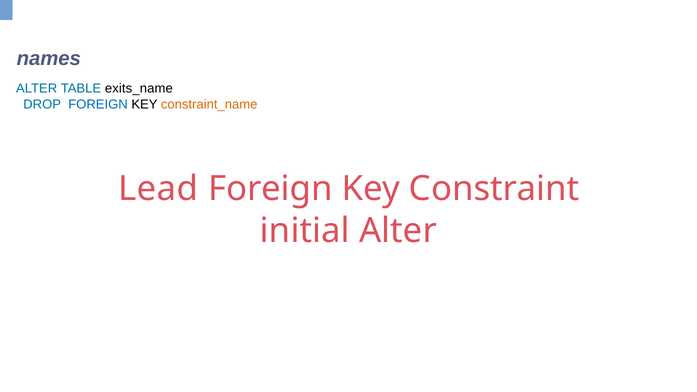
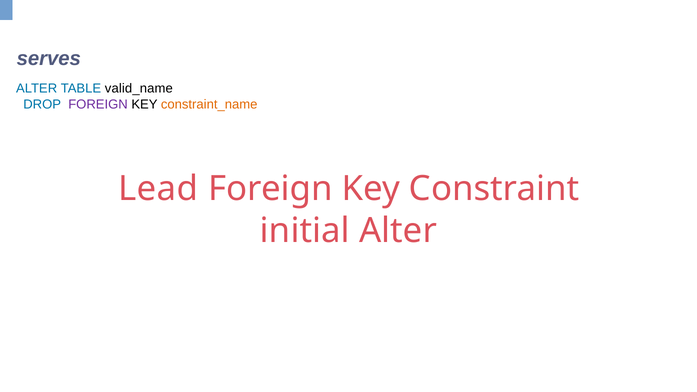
names: names -> serves
exits_name: exits_name -> valid_name
FOREIGN at (98, 104) colour: blue -> purple
